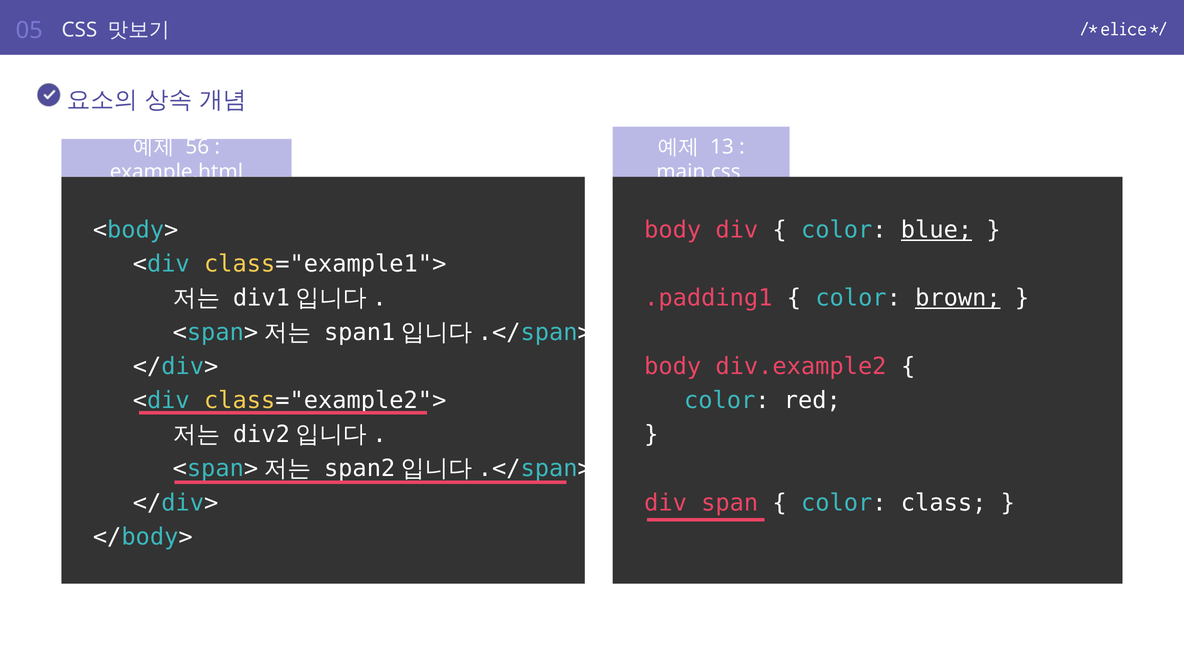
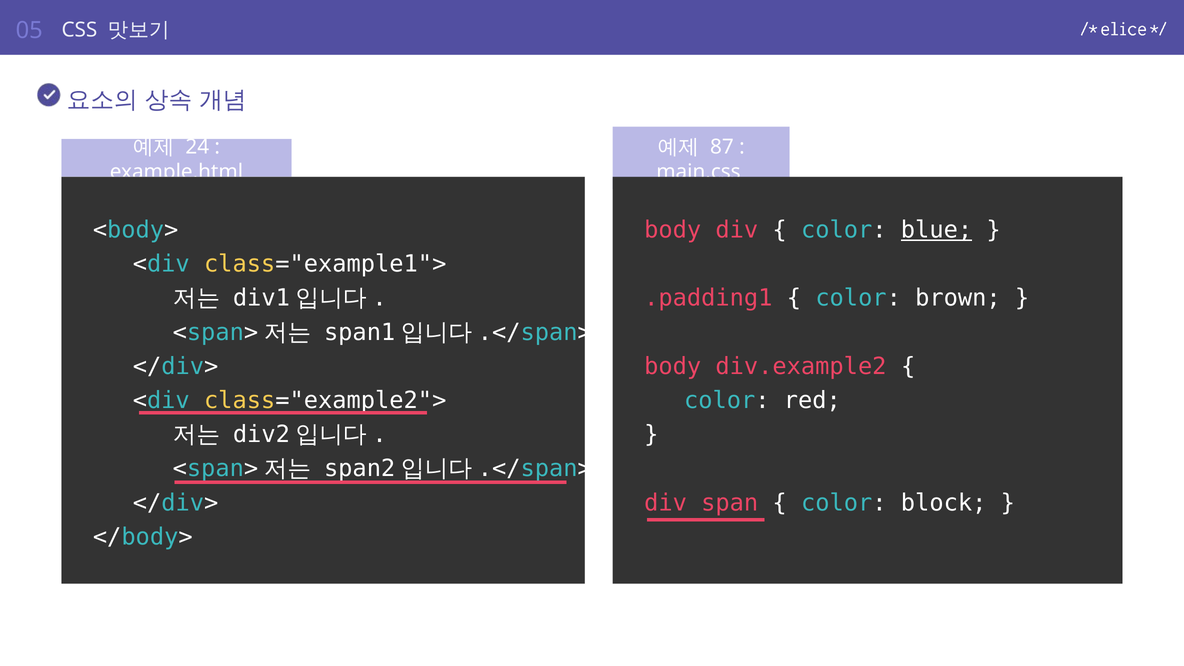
56: 56 -> 24
13: 13 -> 87
brown underline: present -> none
class: class -> block
